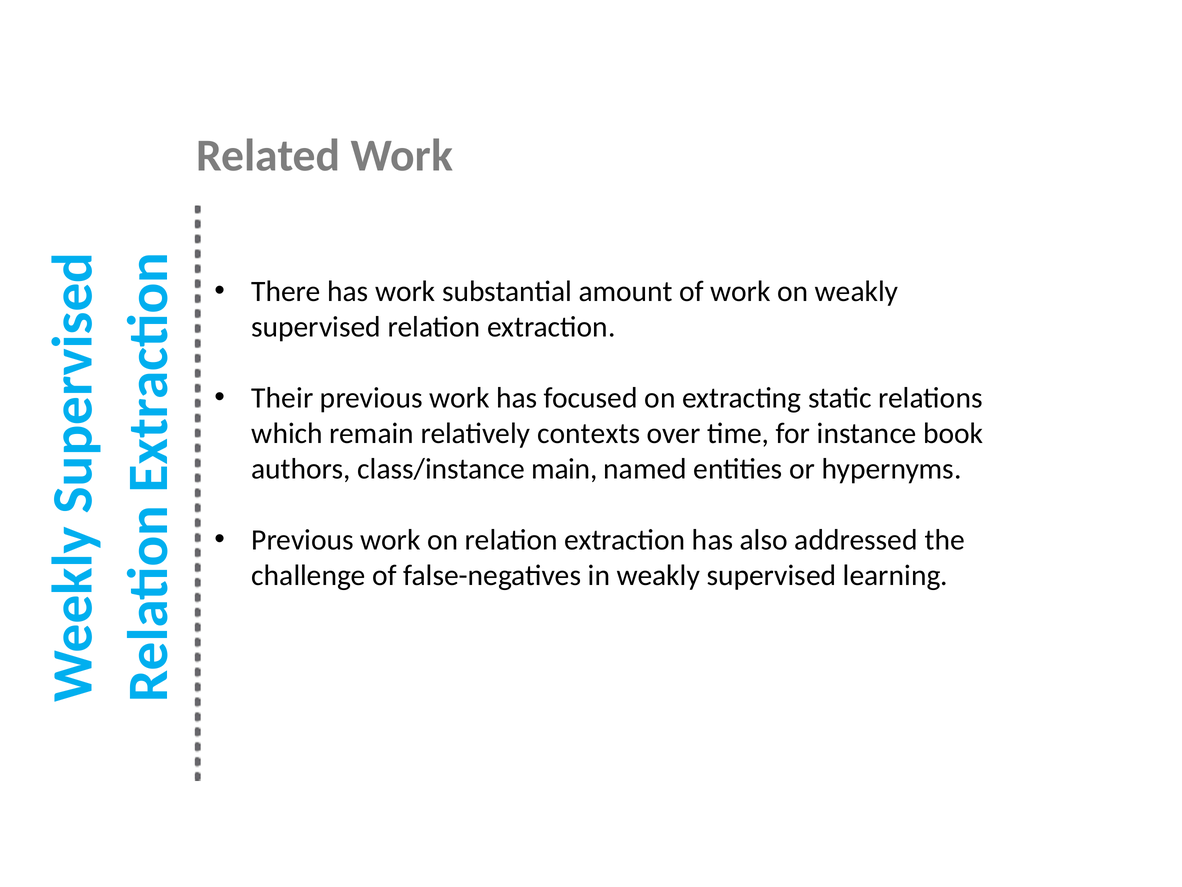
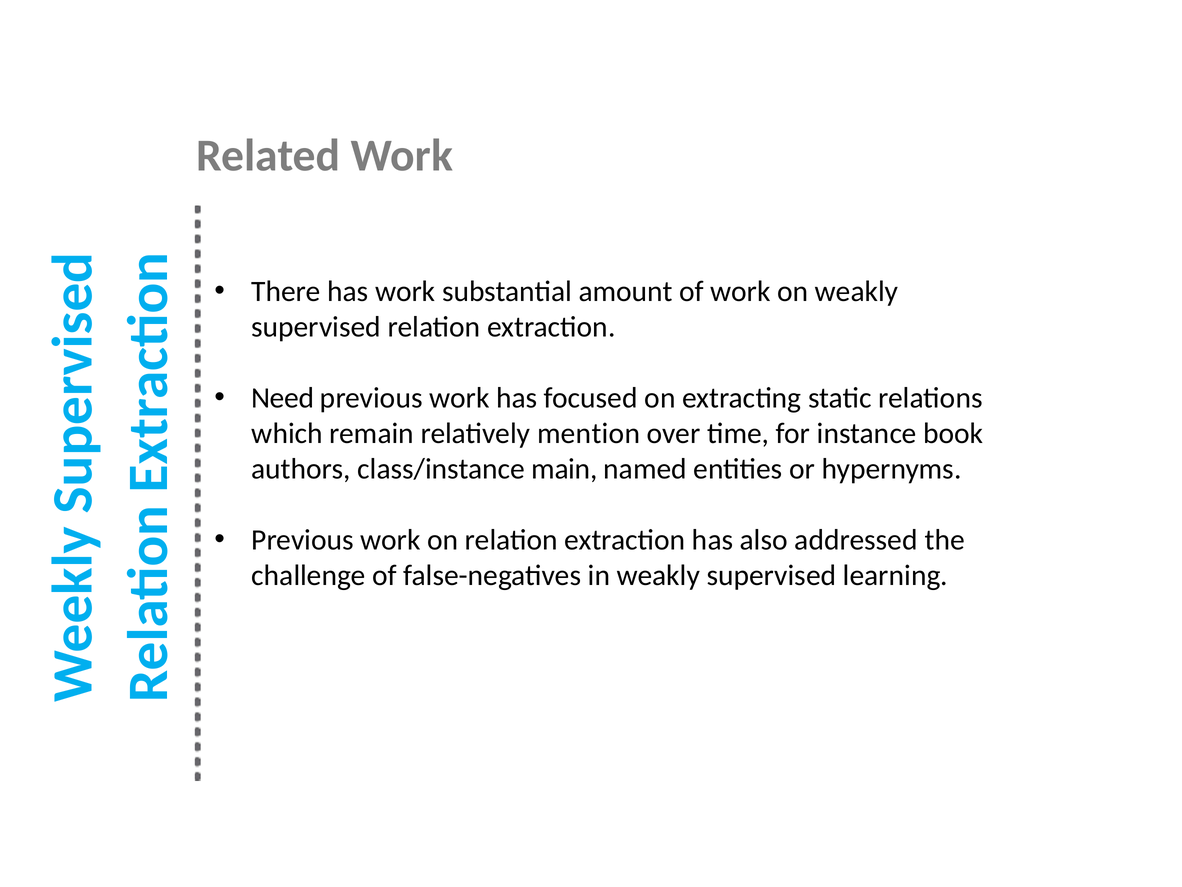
Their: Their -> Need
contexts: contexts -> mention
